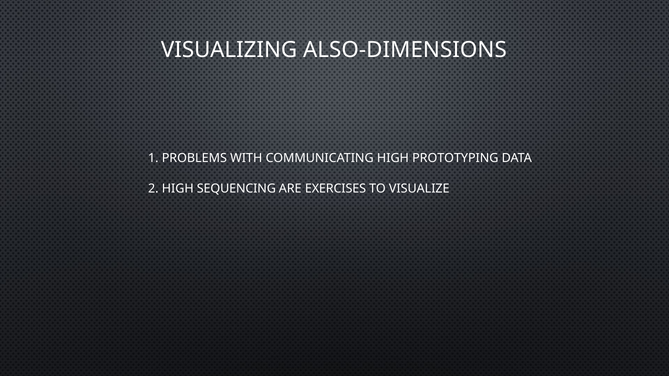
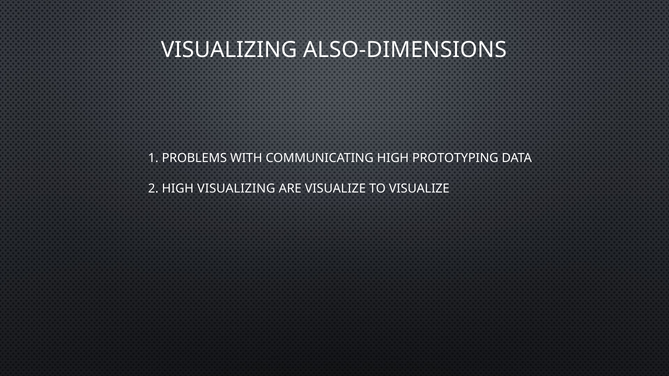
HIGH SEQUENCING: SEQUENCING -> VISUALIZING
ARE EXERCISES: EXERCISES -> VISUALIZE
